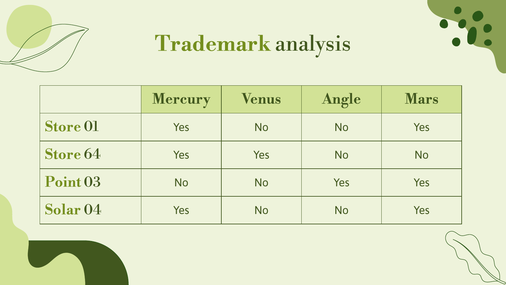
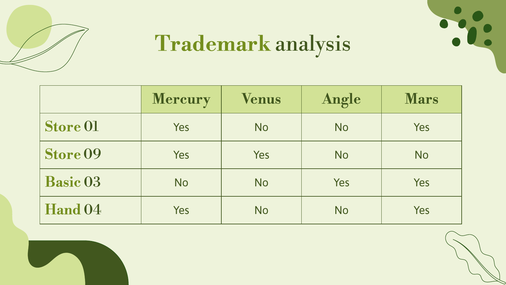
64: 64 -> 09
Point: Point -> Basic
Solar: Solar -> Hand
